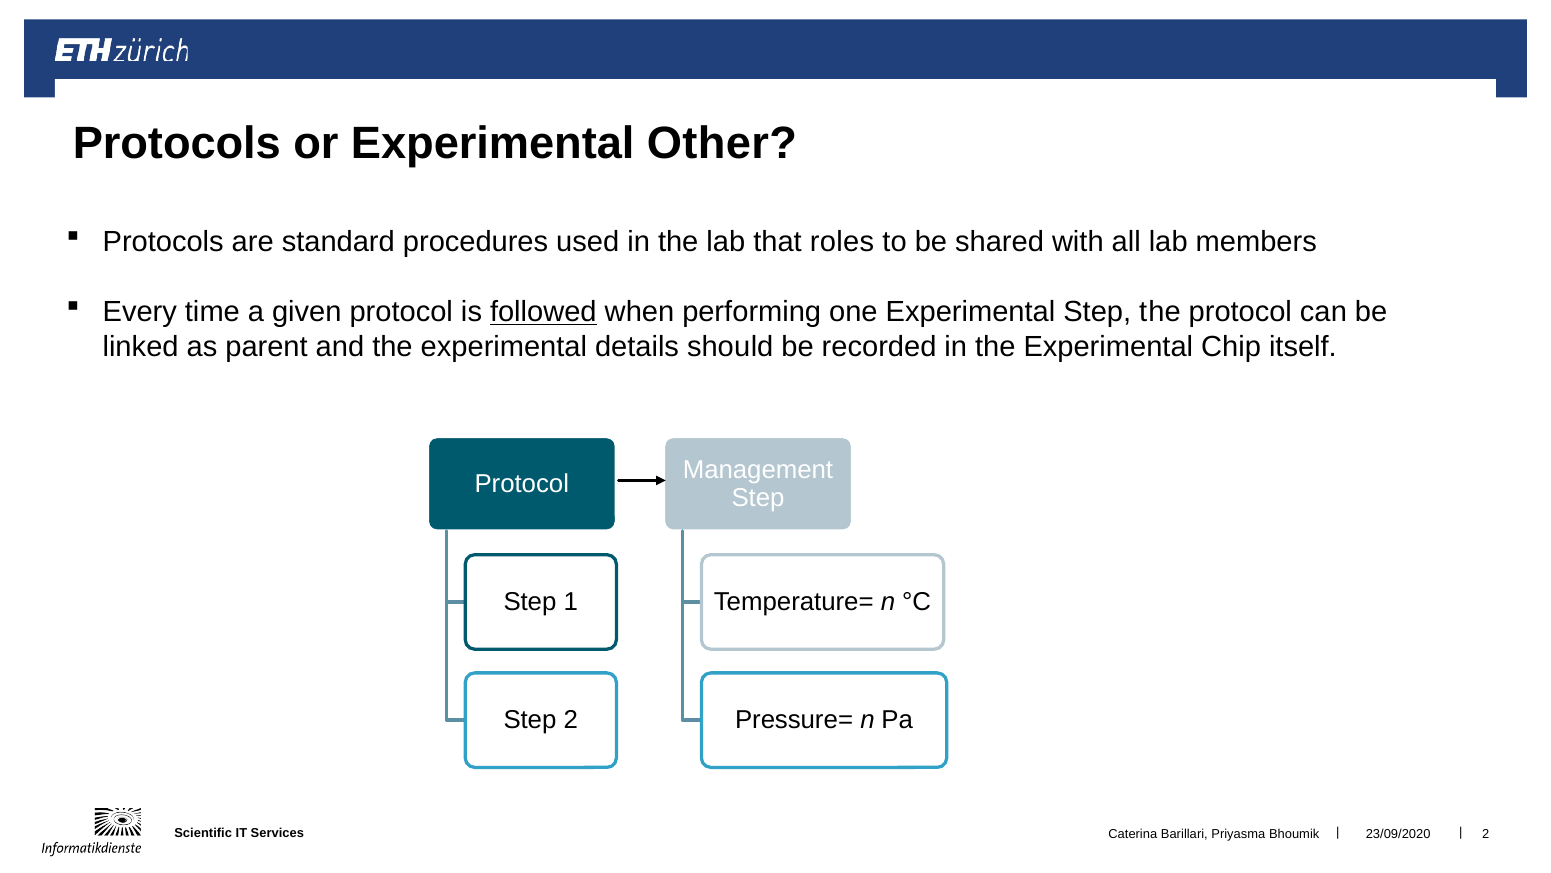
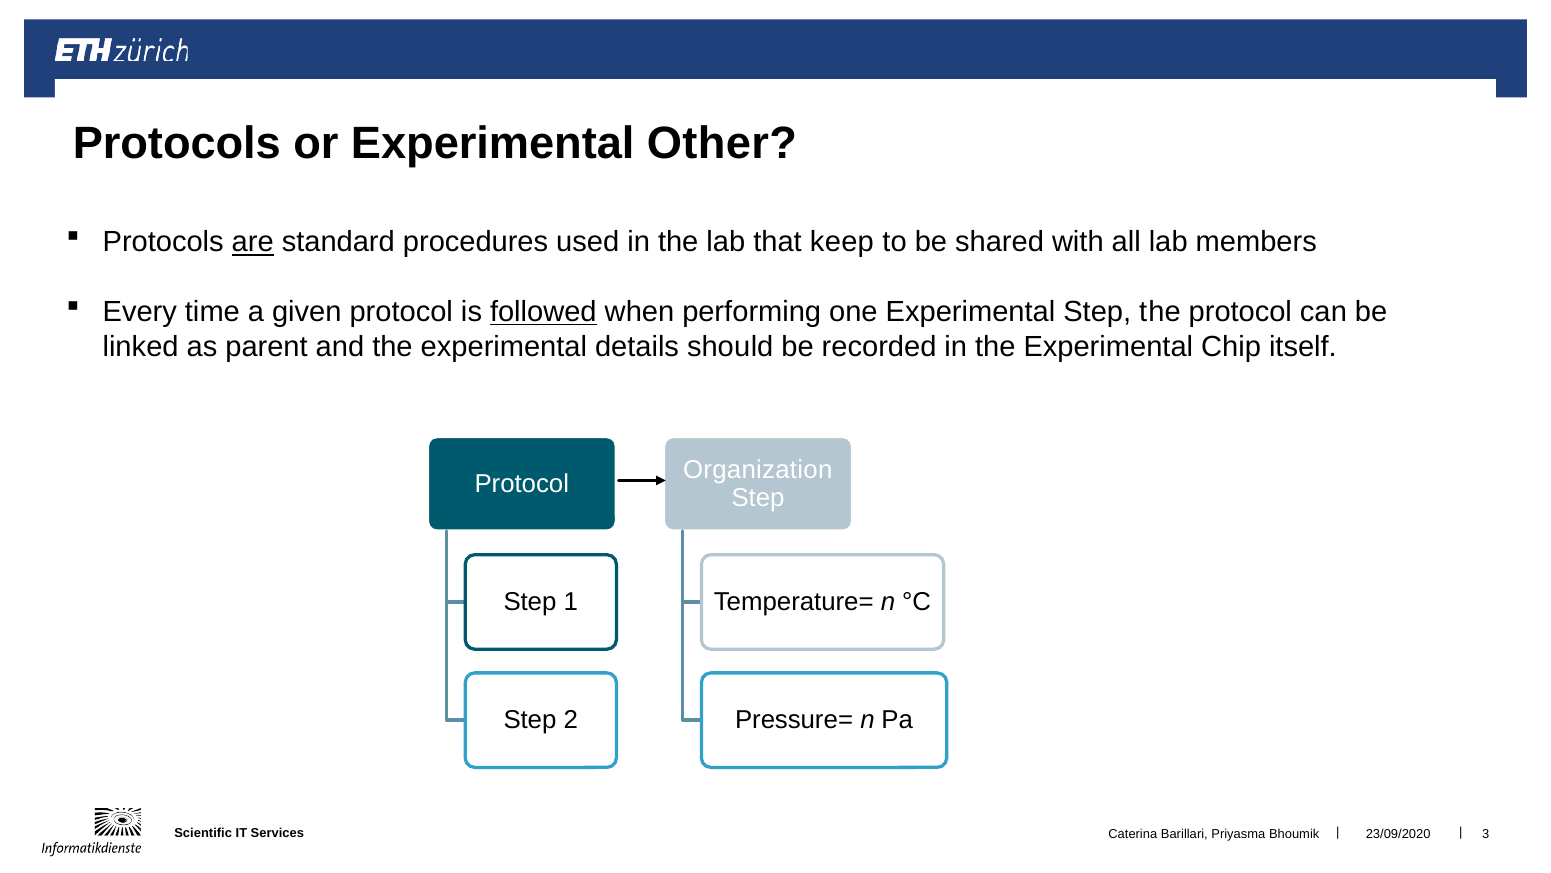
are underline: none -> present
roles: roles -> keep
Management: Management -> Organization
Bhoumik 2: 2 -> 3
